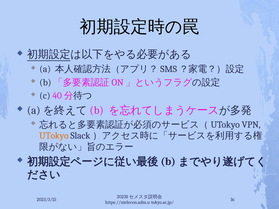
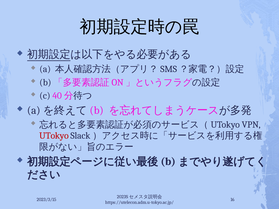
UTokyo colour: orange -> red
